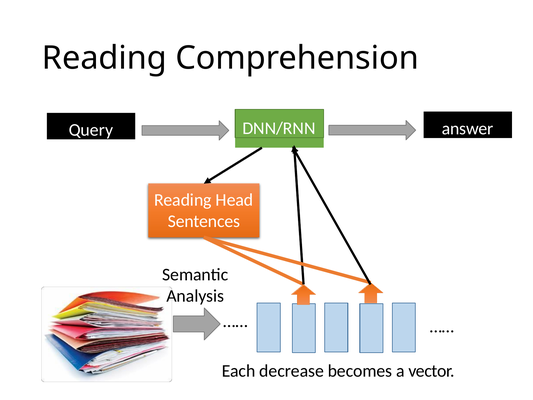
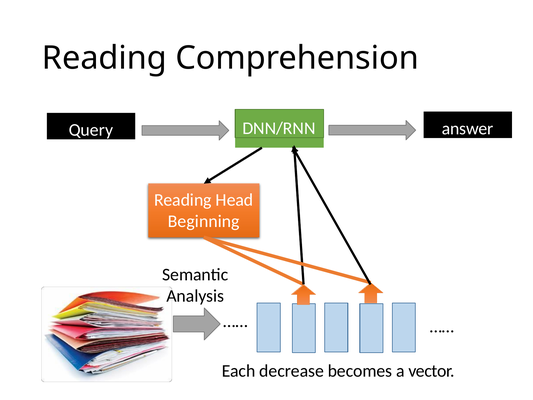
Sentences: Sentences -> Beginning
